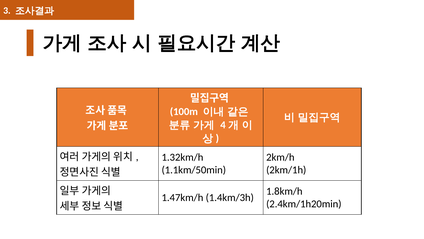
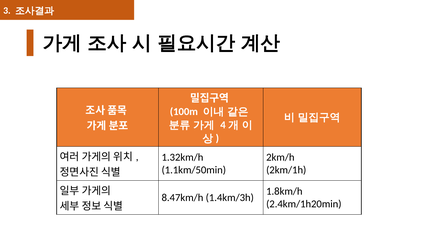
1.47km/h: 1.47km/h -> 8.47km/h
